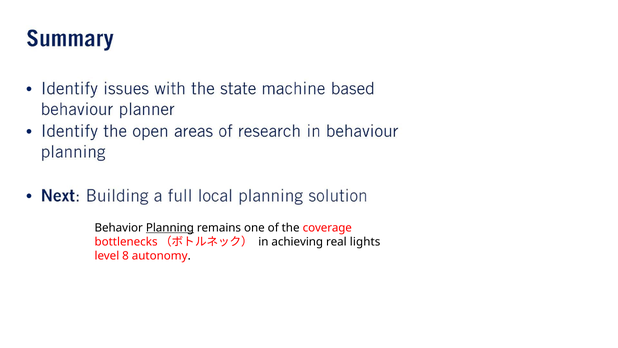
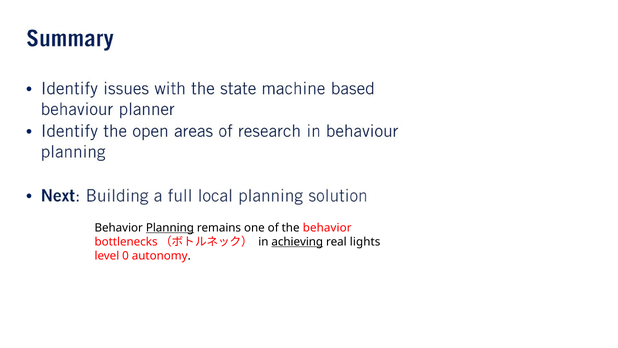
the coverage: coverage -> behavior
achieving underline: none -> present
8: 8 -> 0
